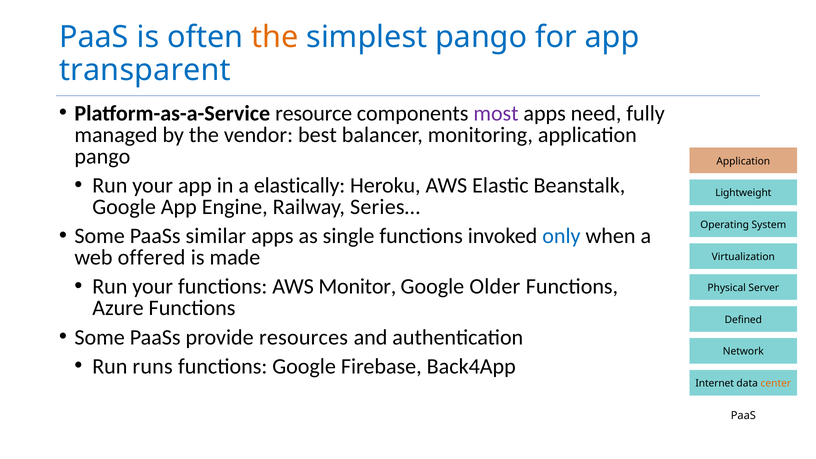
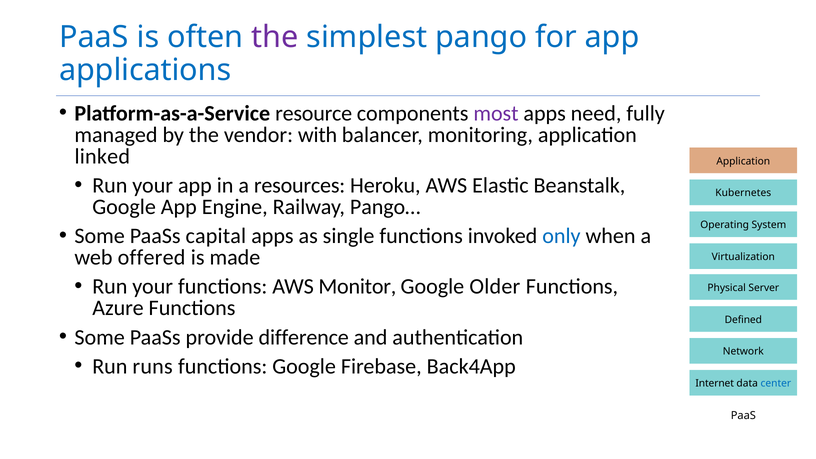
the at (275, 37) colour: orange -> purple
transparent: transparent -> applications
best: best -> with
pango at (102, 156): pango -> linked
elastically: elastically -> resources
Lightweight: Lightweight -> Kubernetes
Series…: Series… -> Pango…
similar: similar -> capital
resources: resources -> difference
center colour: orange -> blue
